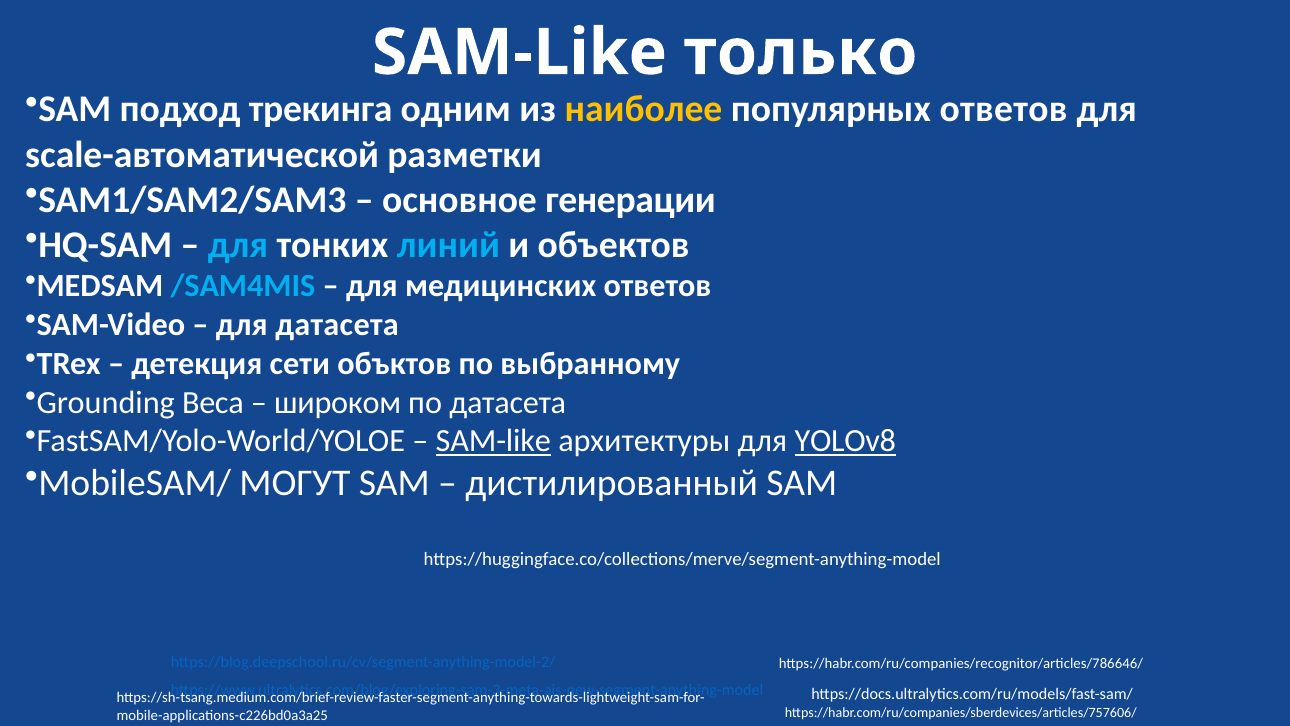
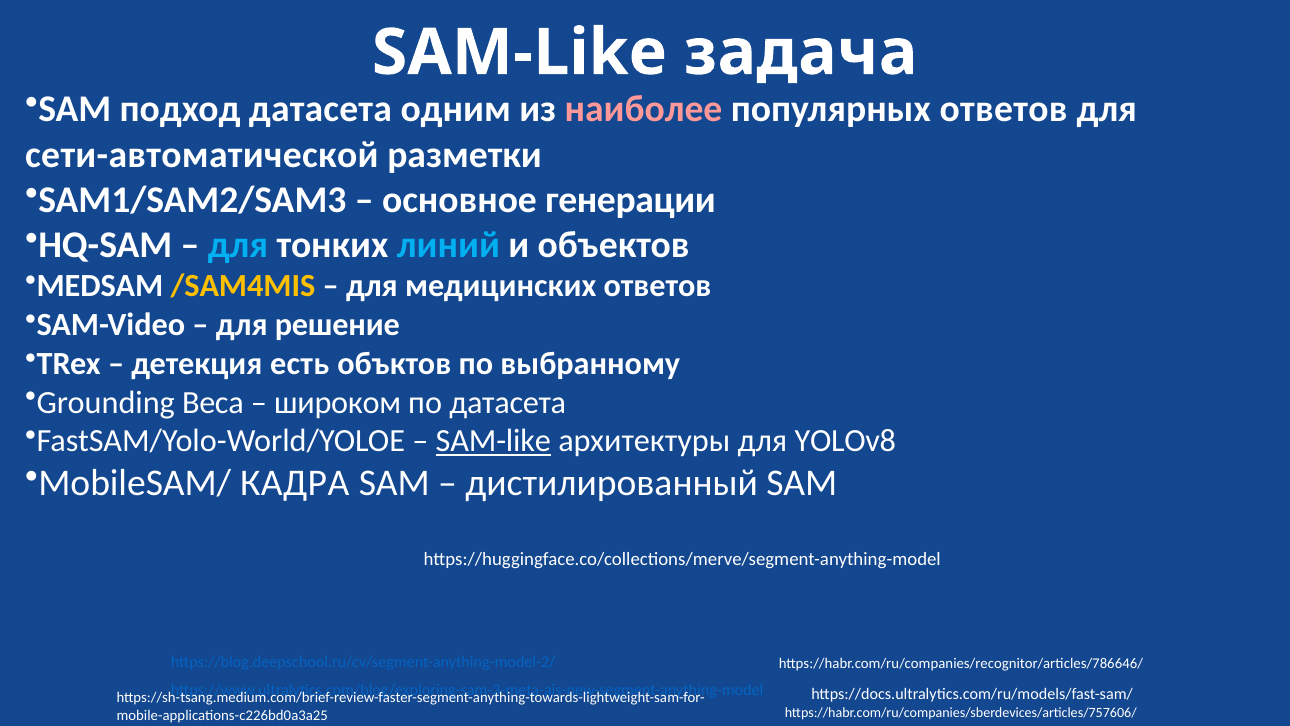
только: только -> задача
подход трекинга: трекинга -> датасета
наиболее colour: yellow -> pink
scale-автоматической: scale-автоматической -> сети-автоматической
/SAM4MIS colour: light blue -> yellow
для датасета: датасета -> решение
сети: сети -> есть
YOLOv8 underline: present -> none
МОГУТ: МОГУТ -> КАДРА
